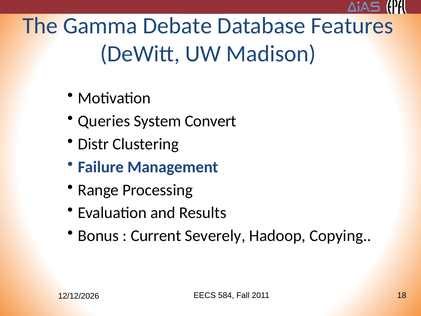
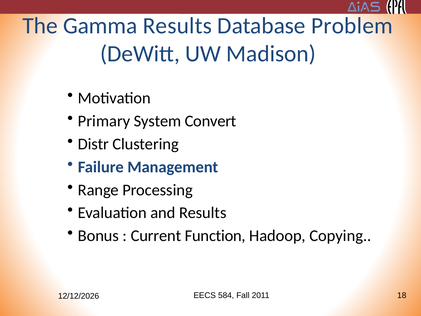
Gamma Debate: Debate -> Results
Features: Features -> Problem
Queries: Queries -> Primary
Severely: Severely -> Function
